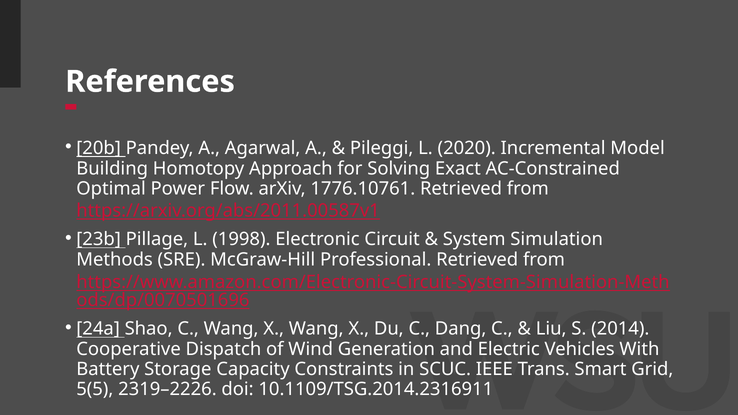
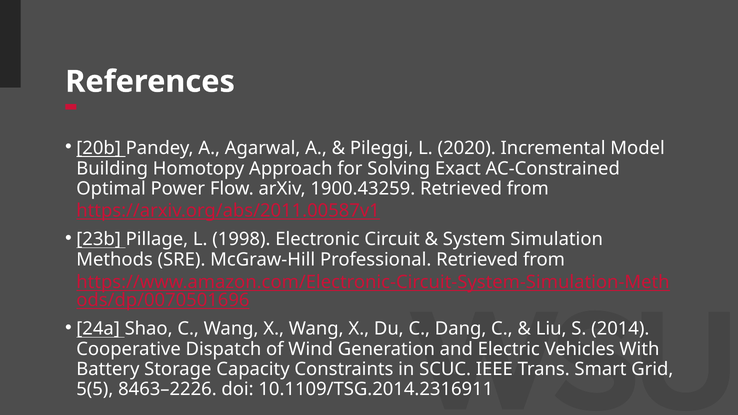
1776.10761: 1776.10761 -> 1900.43259
2319–2226: 2319–2226 -> 8463–2226
